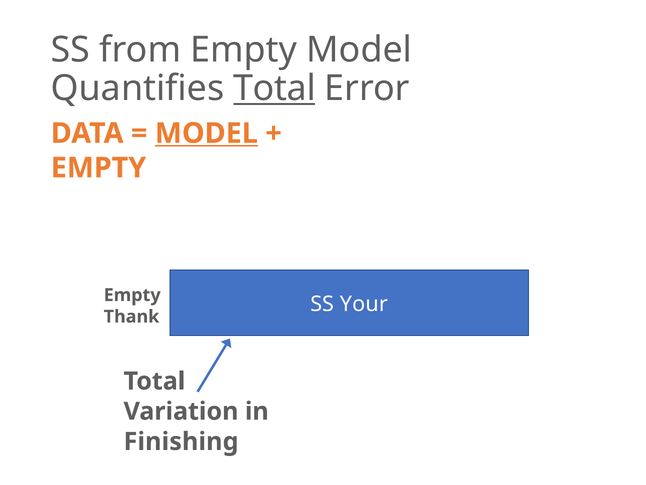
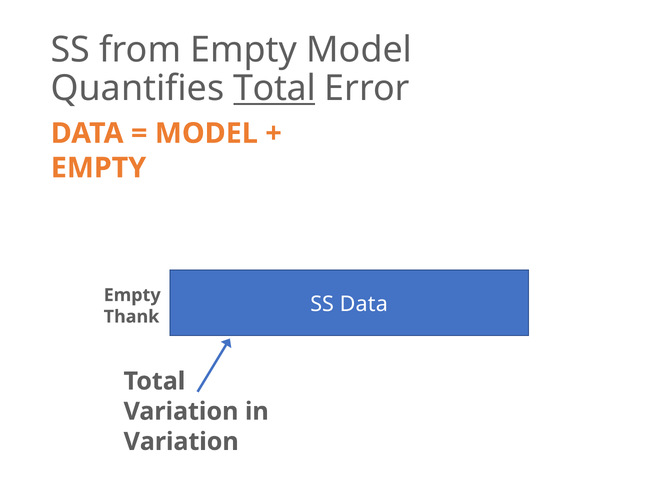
MODEL at (206, 133) underline: present -> none
SS Your: Your -> Data
Finishing at (181, 441): Finishing -> Variation
